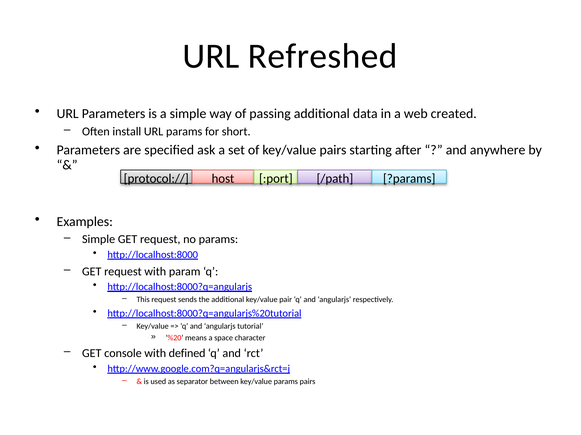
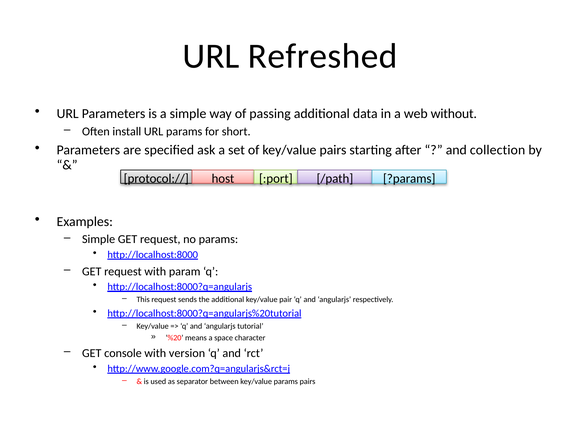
created: created -> without
anywhere: anywhere -> collection
defined: defined -> version
